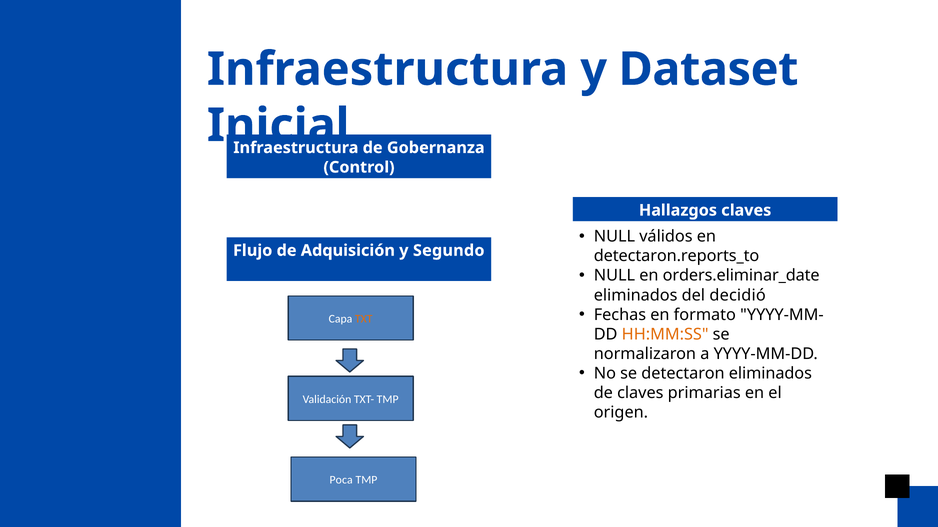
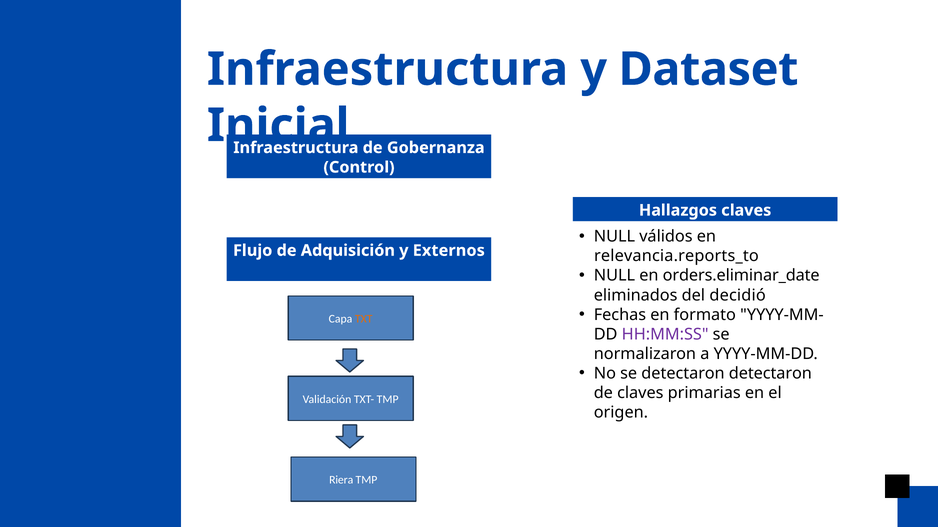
Segundo: Segundo -> Externos
detectaron.reports_to: detectaron.reports_to -> relevancia.reports_to
HH:MM:SS colour: orange -> purple
detectaron eliminados: eliminados -> detectaron
Poca: Poca -> Riera
